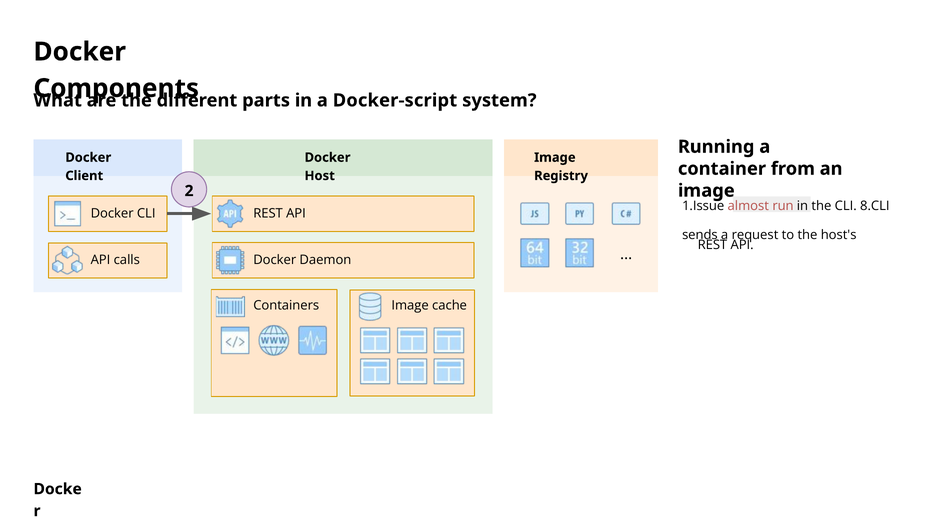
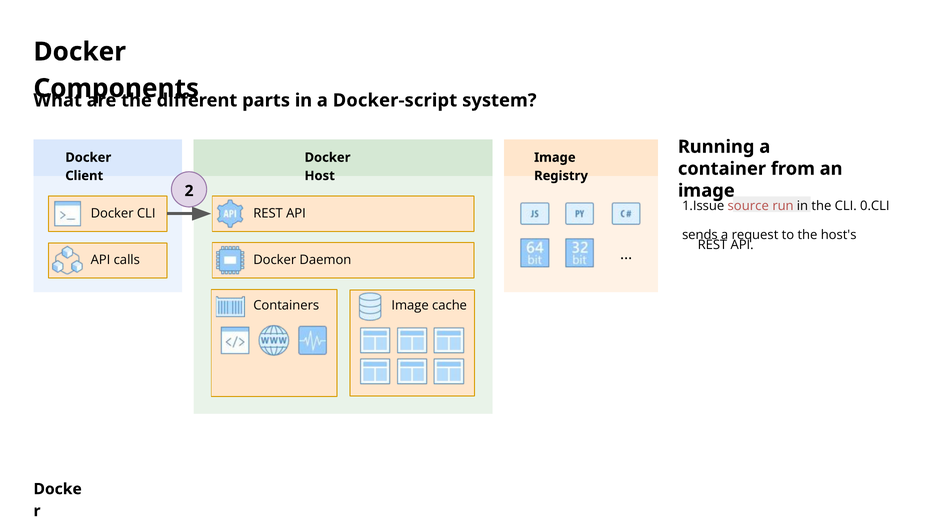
almost: almost -> source
8.CLI: 8.CLI -> 0.CLI
